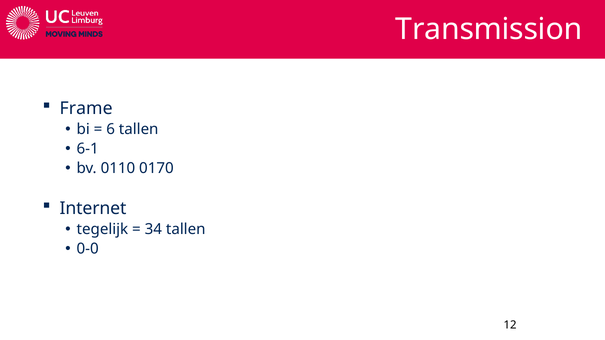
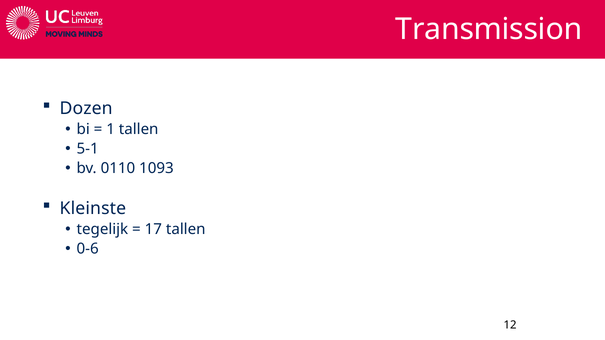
Frame: Frame -> Dozen
6: 6 -> 1
6-1: 6-1 -> 5-1
0170: 0170 -> 1093
Internet: Internet -> Kleinste
34: 34 -> 17
0-0: 0-0 -> 0-6
